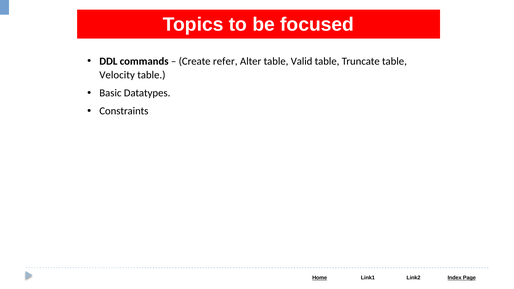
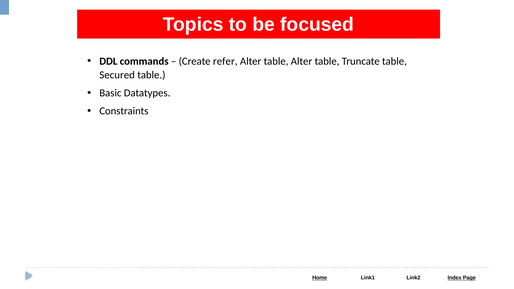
table Valid: Valid -> Alter
Velocity: Velocity -> Secured
